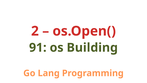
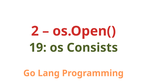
91: 91 -> 19
Building: Building -> Consists
